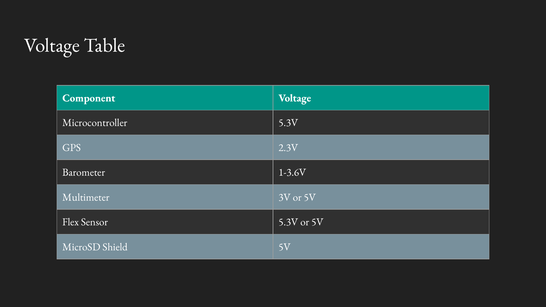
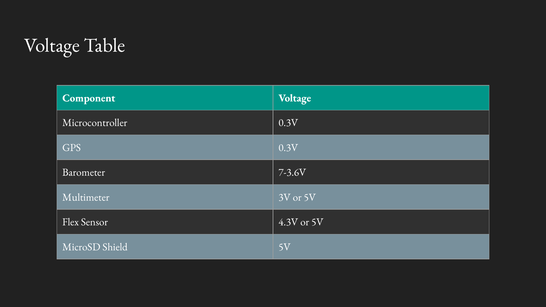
Microcontroller 5.3V: 5.3V -> 0.3V
GPS 2.3V: 2.3V -> 0.3V
1-3.6V: 1-3.6V -> 7-3.6V
Sensor 5.3V: 5.3V -> 4.3V
